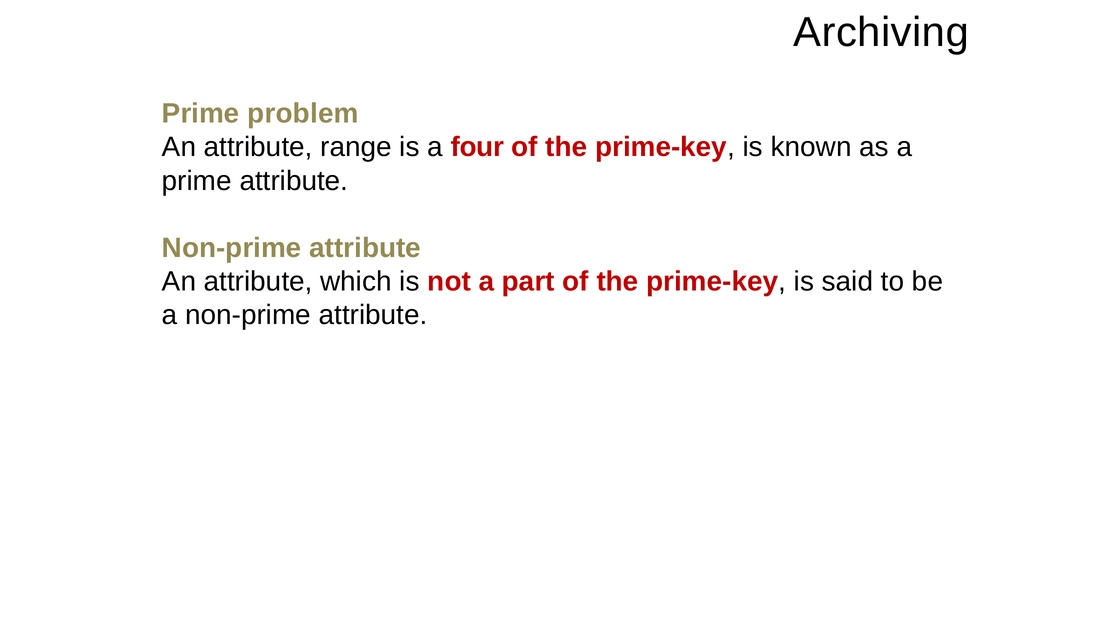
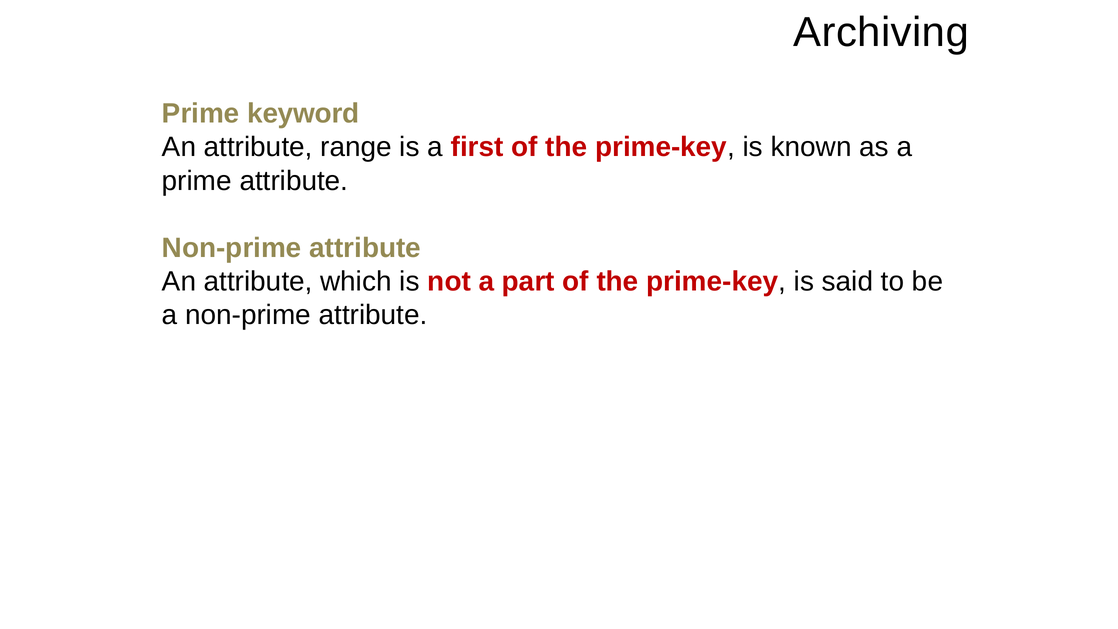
problem: problem -> keyword
four: four -> first
